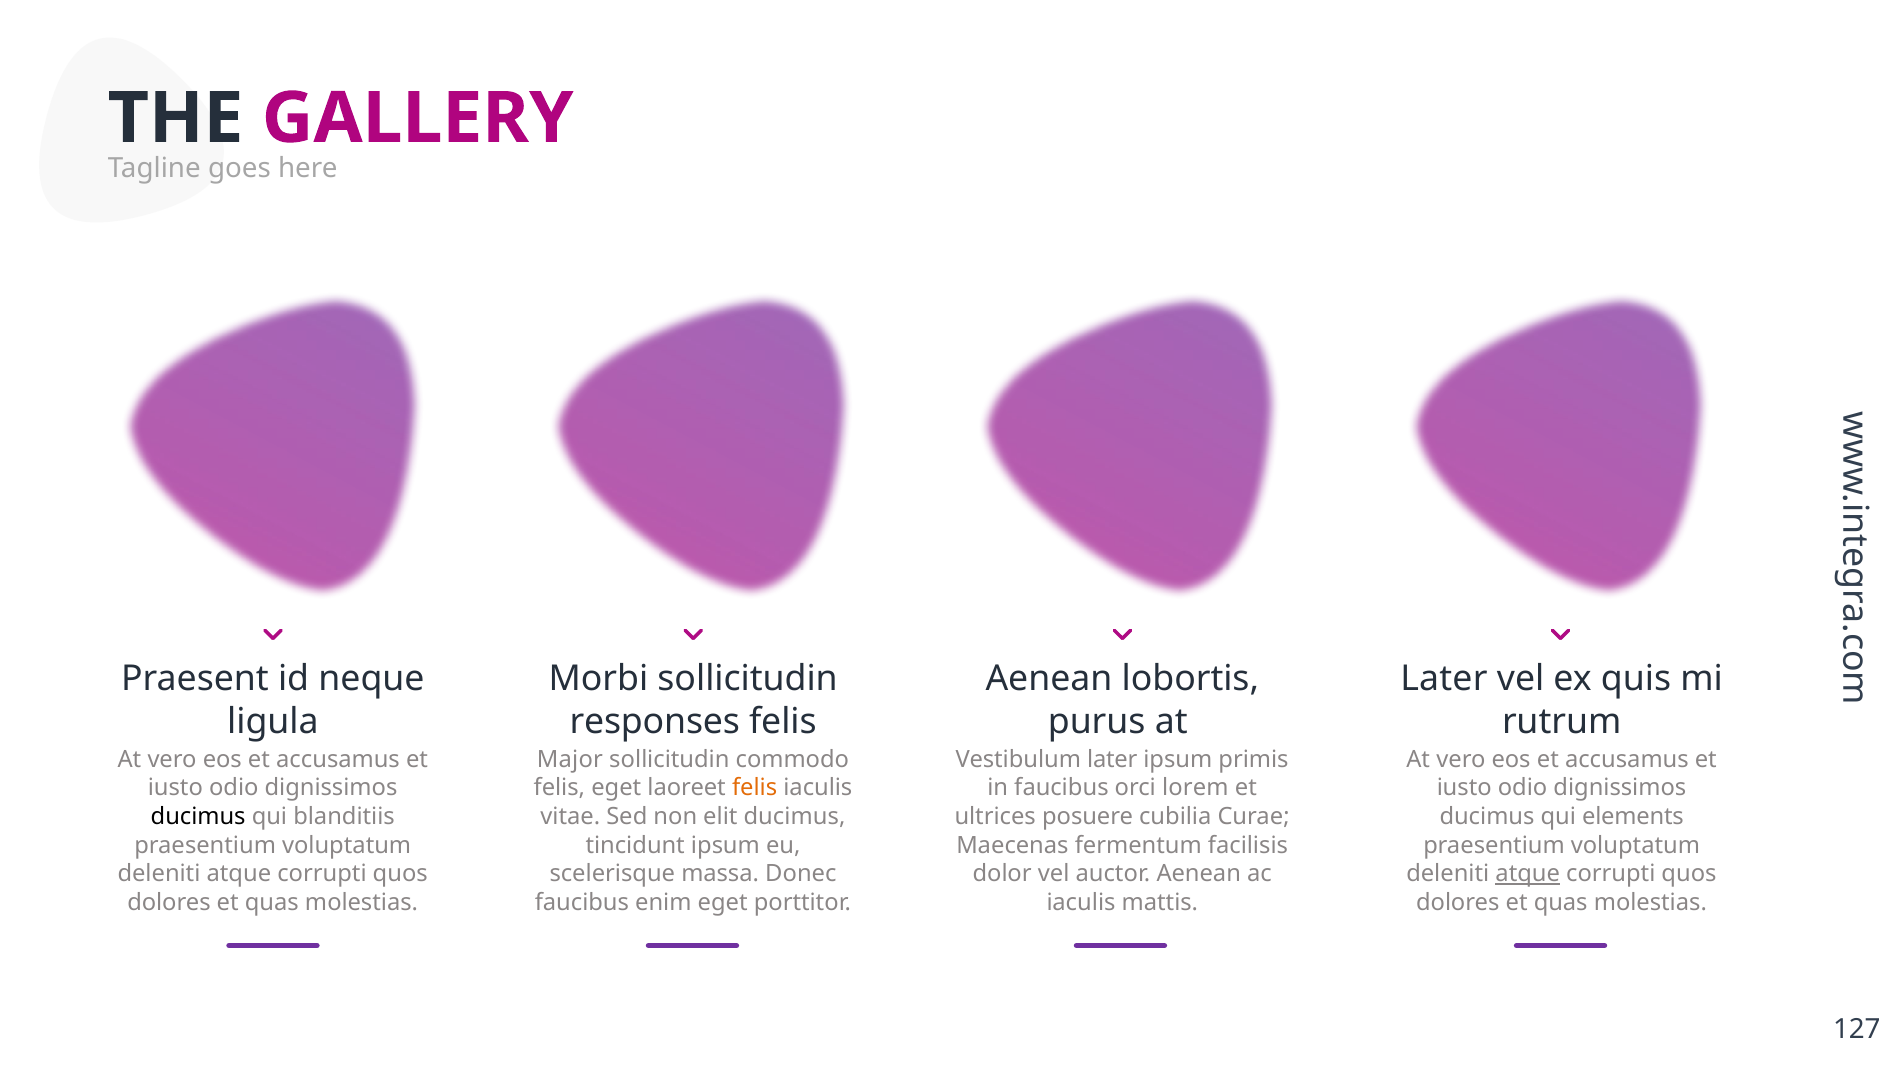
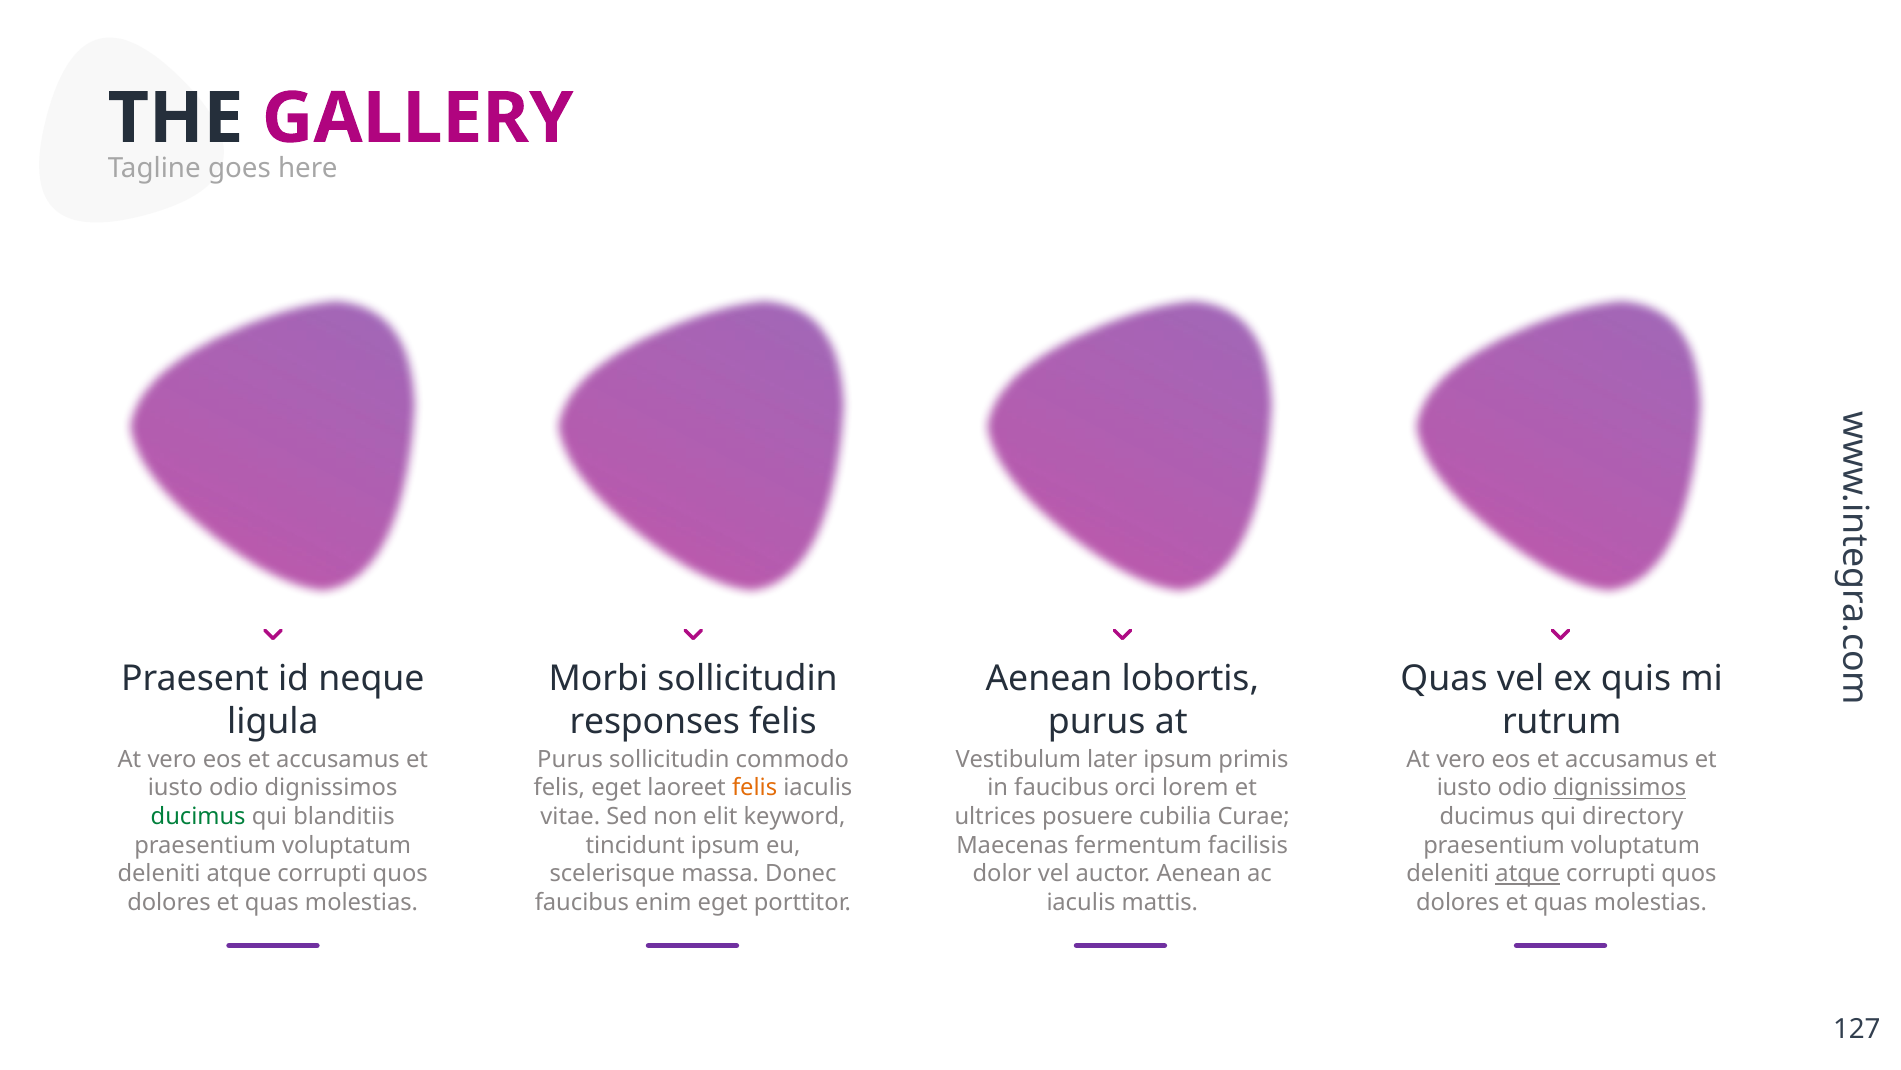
Later at (1444, 678): Later -> Quas
Major at (570, 759): Major -> Purus
dignissimos at (1620, 788) underline: none -> present
ducimus at (198, 816) colour: black -> green
elit ducimus: ducimus -> keyword
elements: elements -> directory
